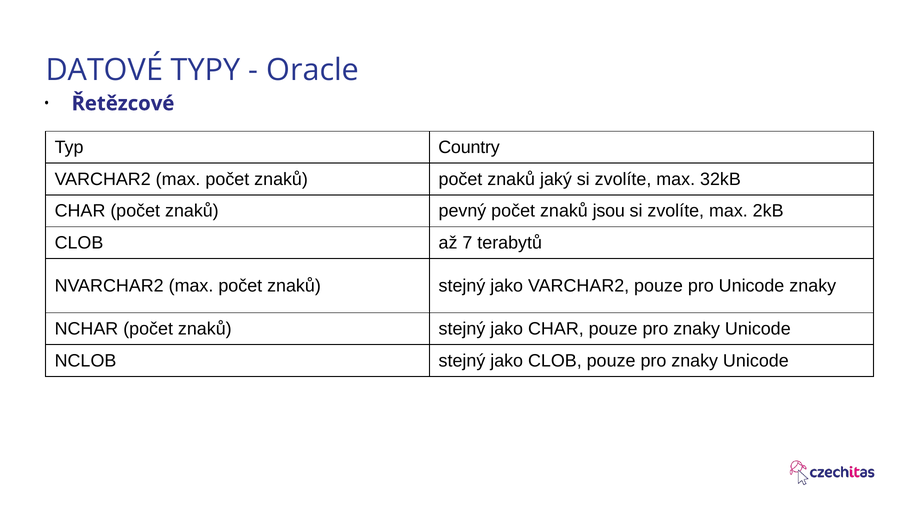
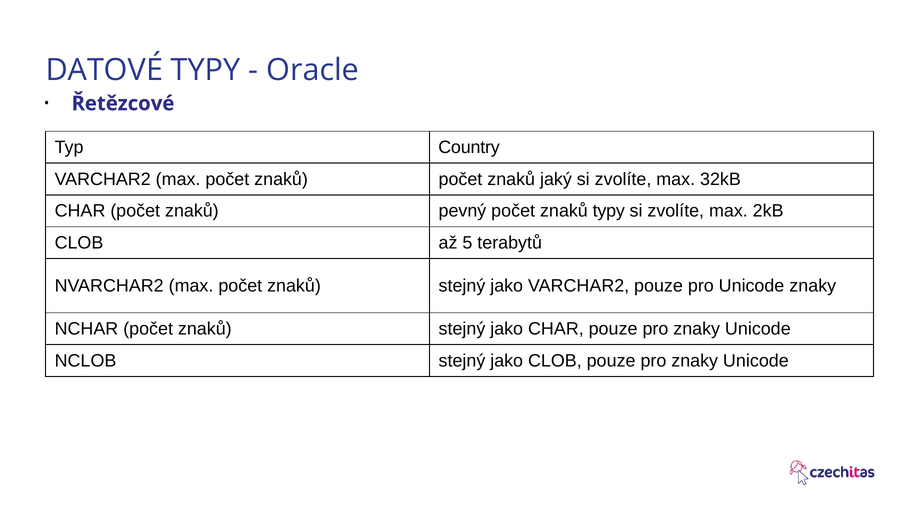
znaků jsou: jsou -> typy
7: 7 -> 5
